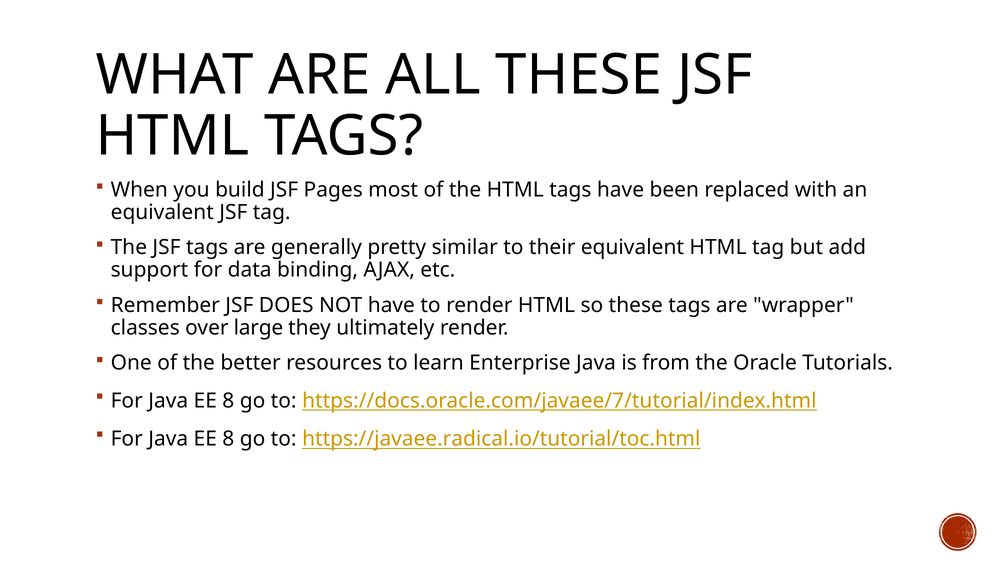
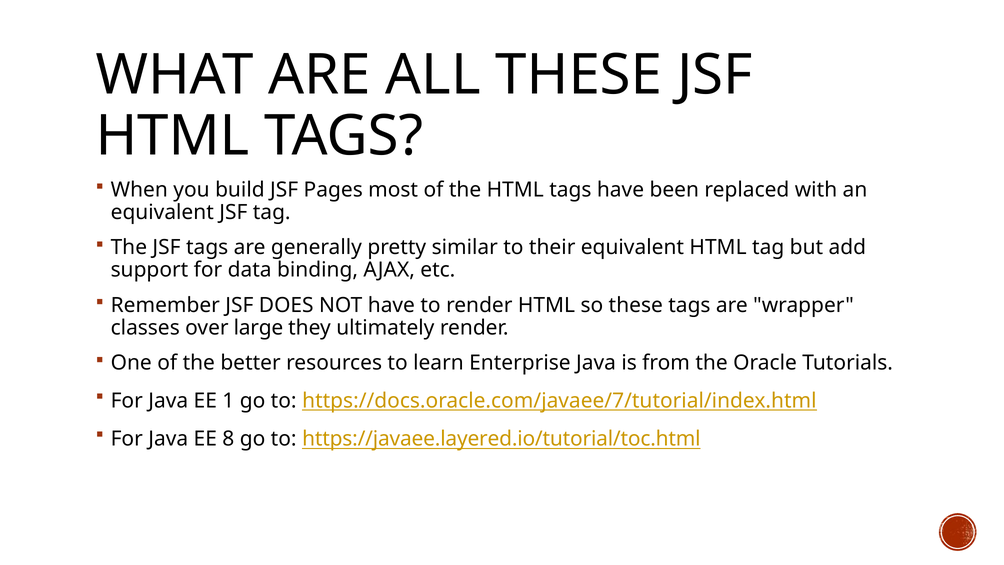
8 at (228, 400): 8 -> 1
https://javaee.radical.io/tutorial/toc.html: https://javaee.radical.io/tutorial/toc.html -> https://javaee.layered.io/tutorial/toc.html
